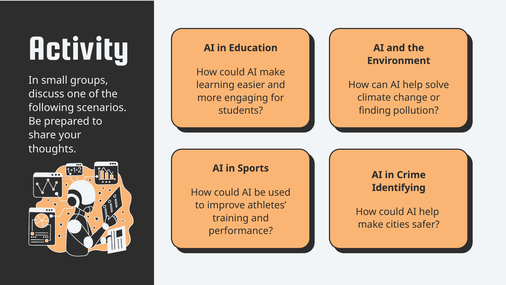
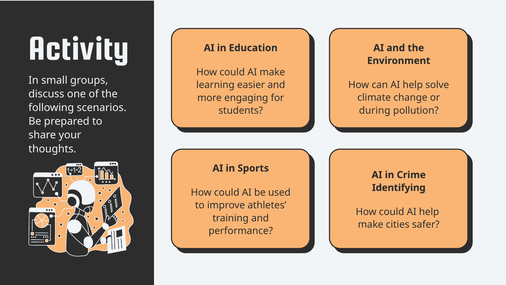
finding: finding -> during
